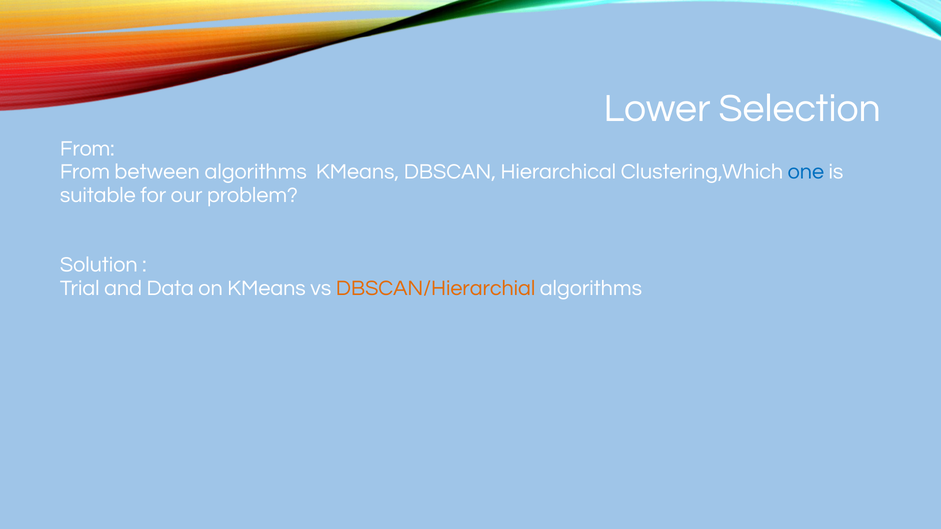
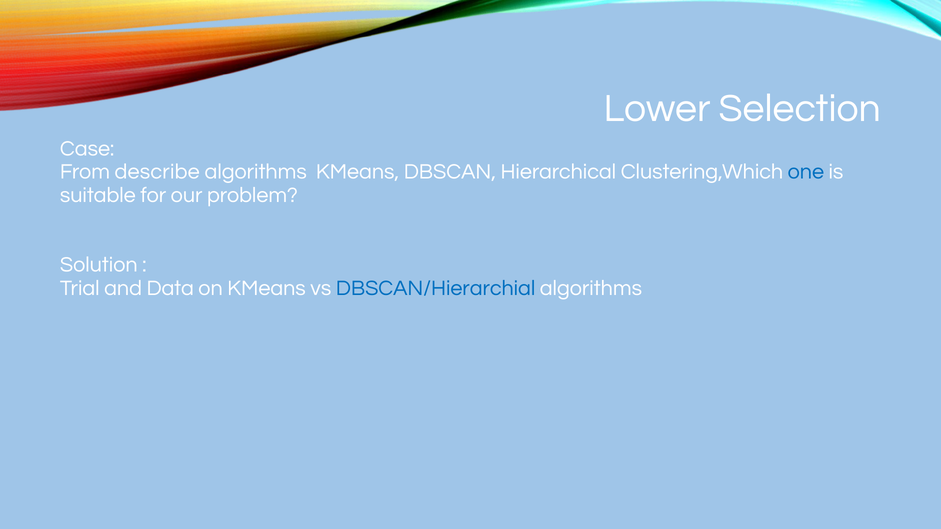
From at (87, 149): From -> Case
between: between -> describe
DBSCAN/Hierarchial colour: orange -> blue
